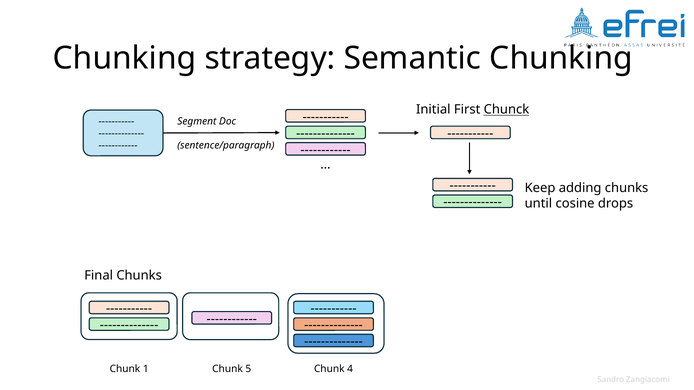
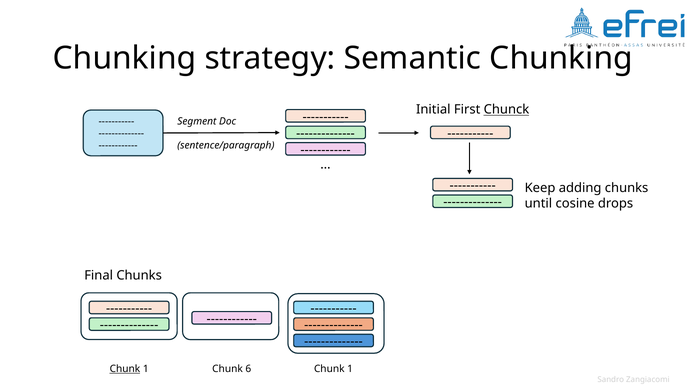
Chunk at (125, 369) underline: none -> present
5: 5 -> 6
4 at (350, 369): 4 -> 1
